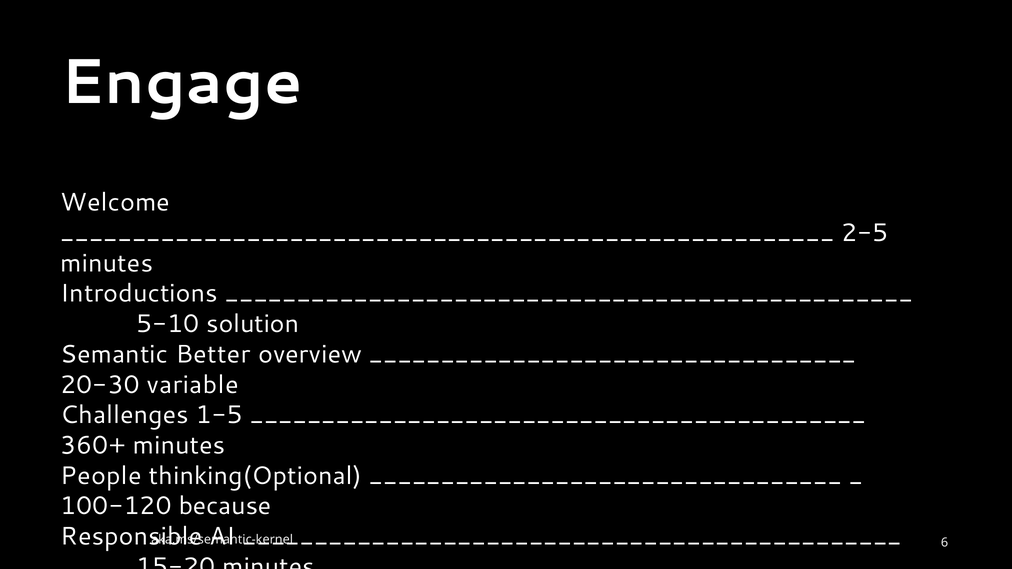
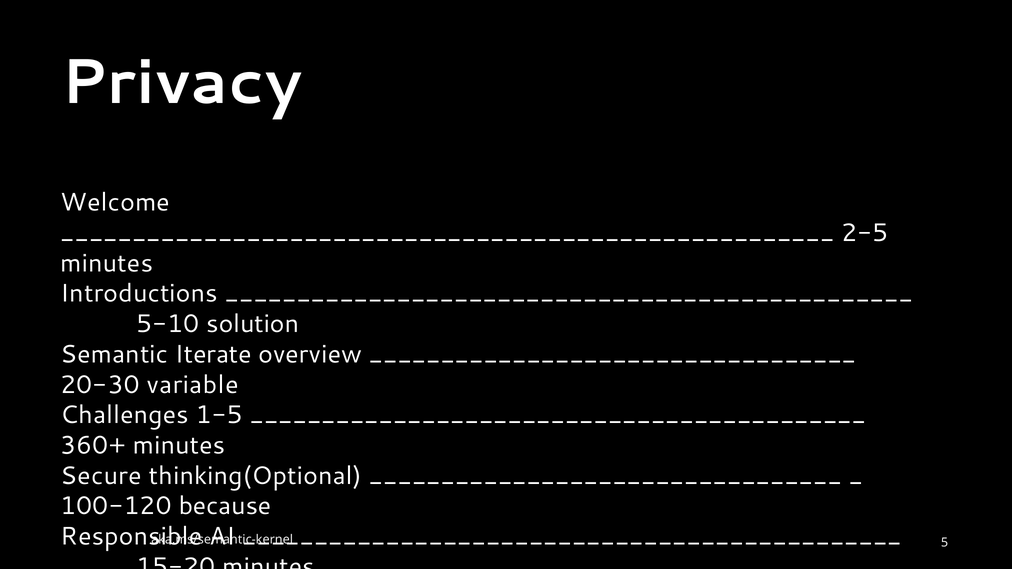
Engage: Engage -> Privacy
Better: Better -> Iterate
People: People -> Secure
6: 6 -> 5
